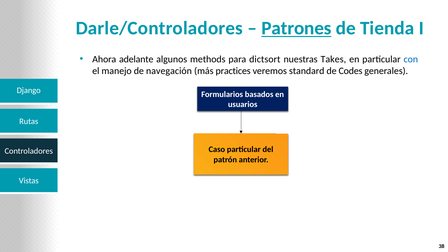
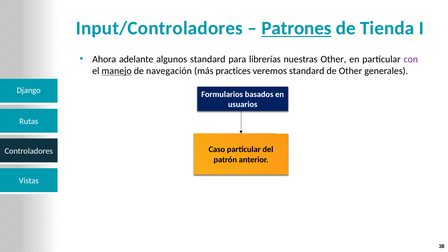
Darle/Controladores: Darle/Controladores -> Input/Controladores
algunos methods: methods -> standard
dictsort: dictsort -> librerías
nuestras Takes: Takes -> Other
con colour: blue -> purple
manejo underline: none -> present
de Codes: Codes -> Other
